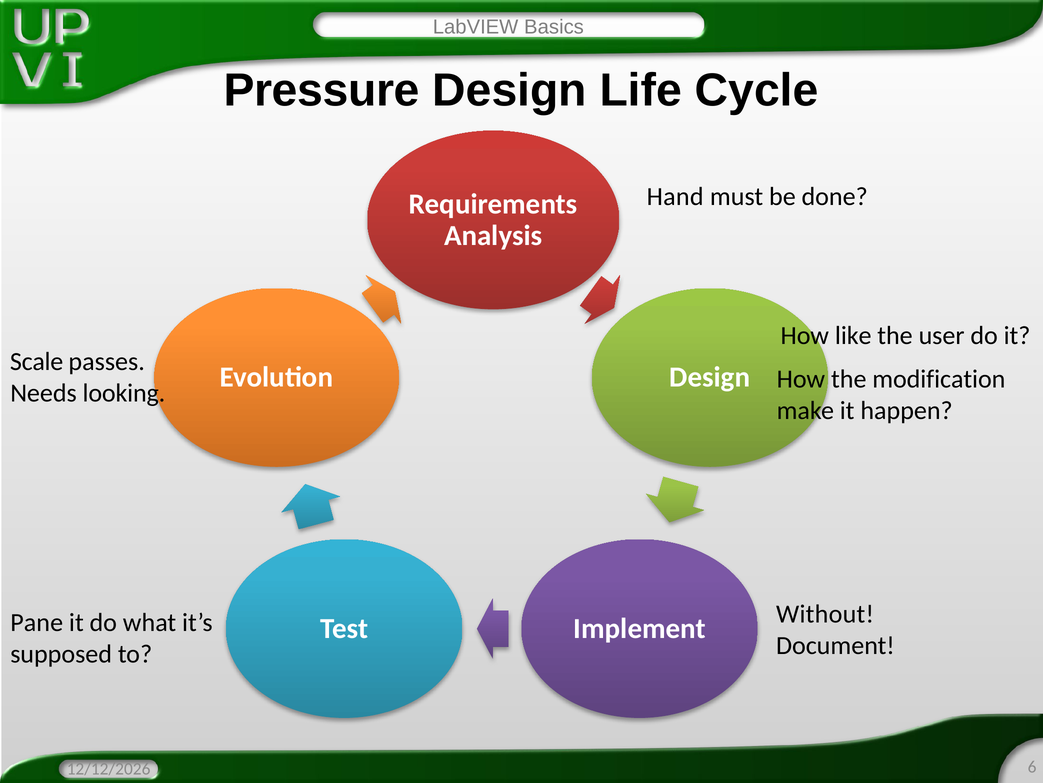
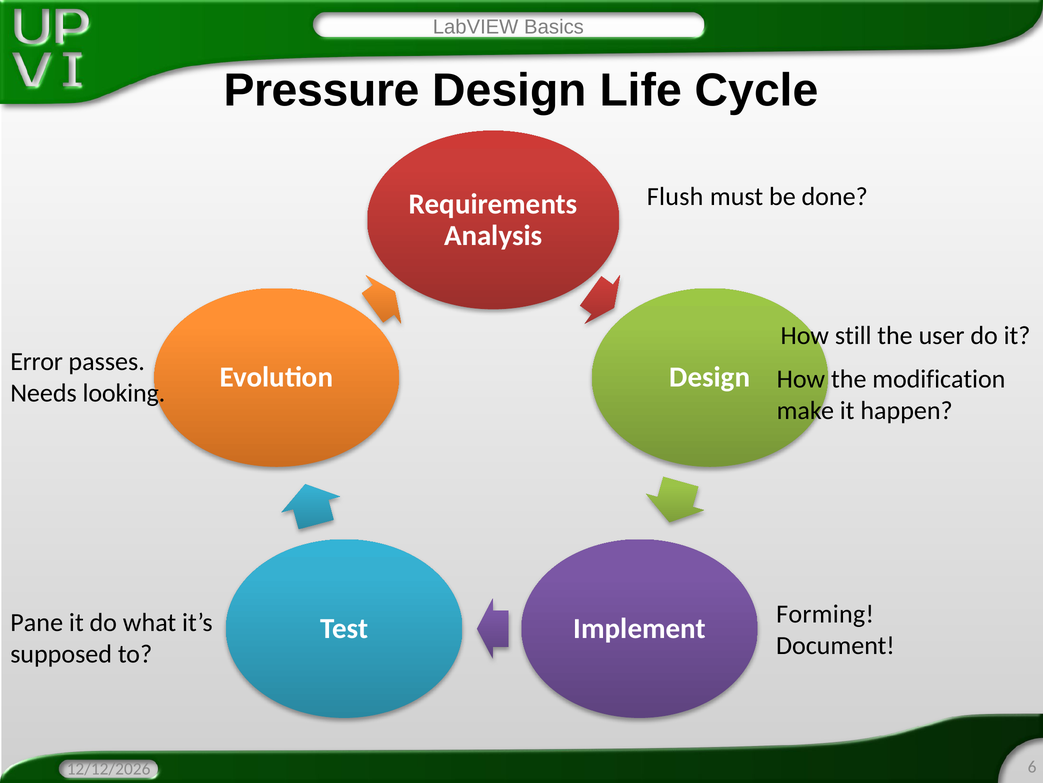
Hand: Hand -> Flush
like: like -> still
Scale: Scale -> Error
Without: Without -> Forming
